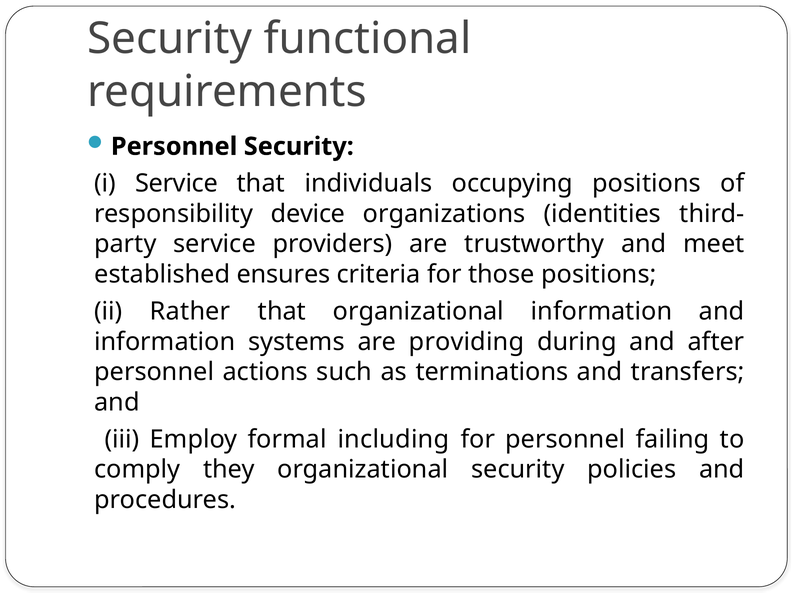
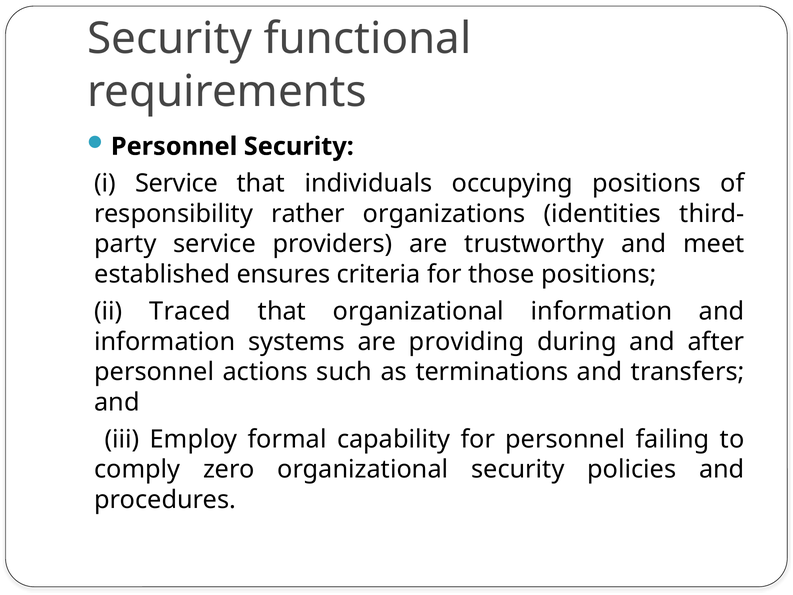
device: device -> rather
Rather: Rather -> Traced
including: including -> capability
they: they -> zero
